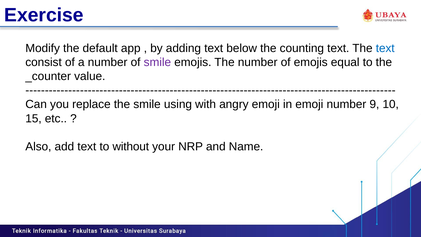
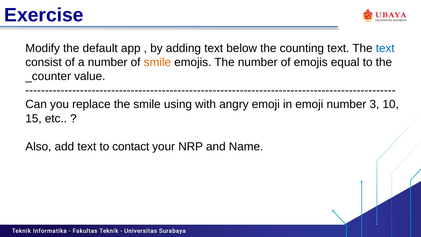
smile at (157, 62) colour: purple -> orange
9: 9 -> 3
without: without -> contact
